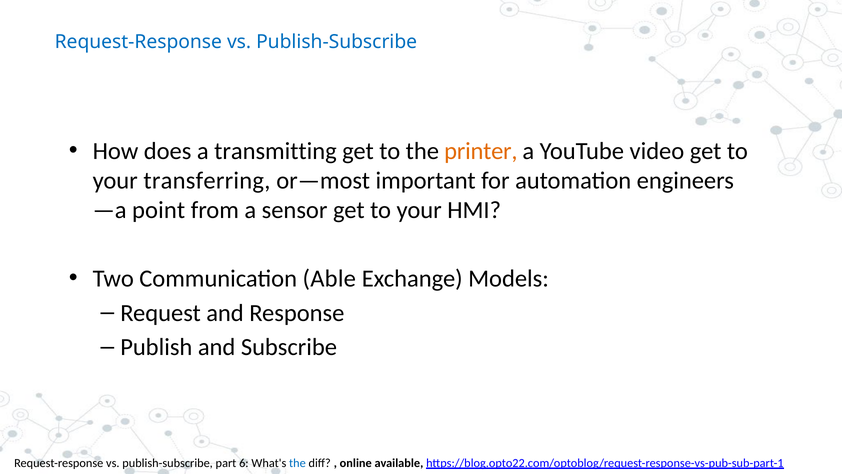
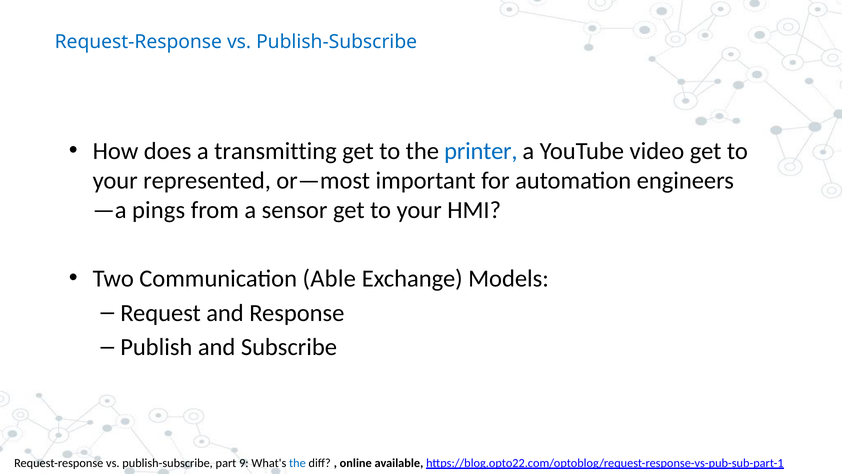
printer colour: orange -> blue
transferring: transferring -> represented
point: point -> pings
6: 6 -> 9
